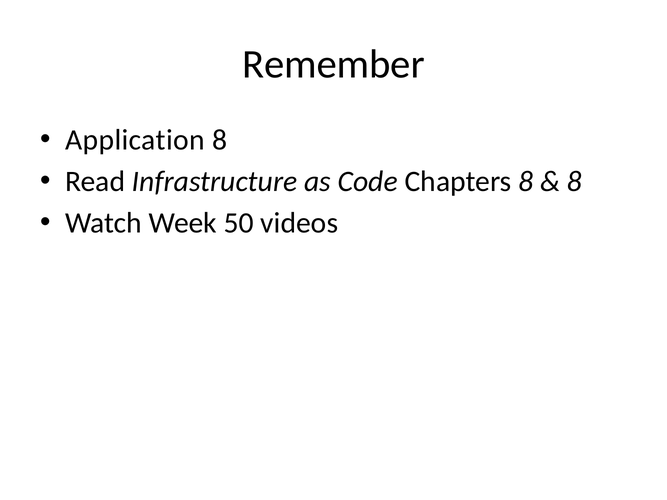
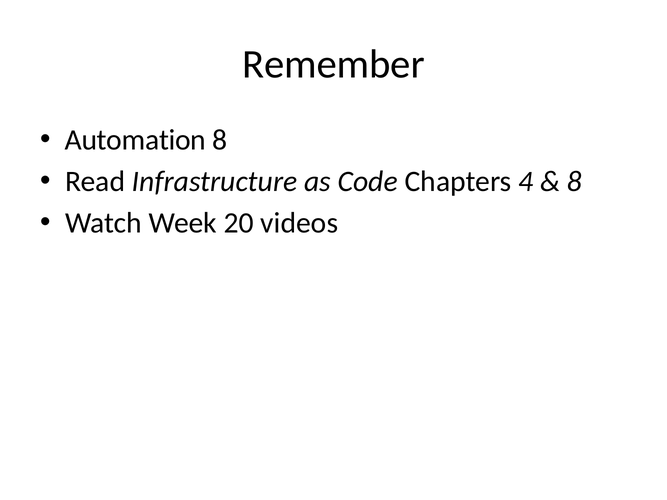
Application: Application -> Automation
Chapters 8: 8 -> 4
50: 50 -> 20
